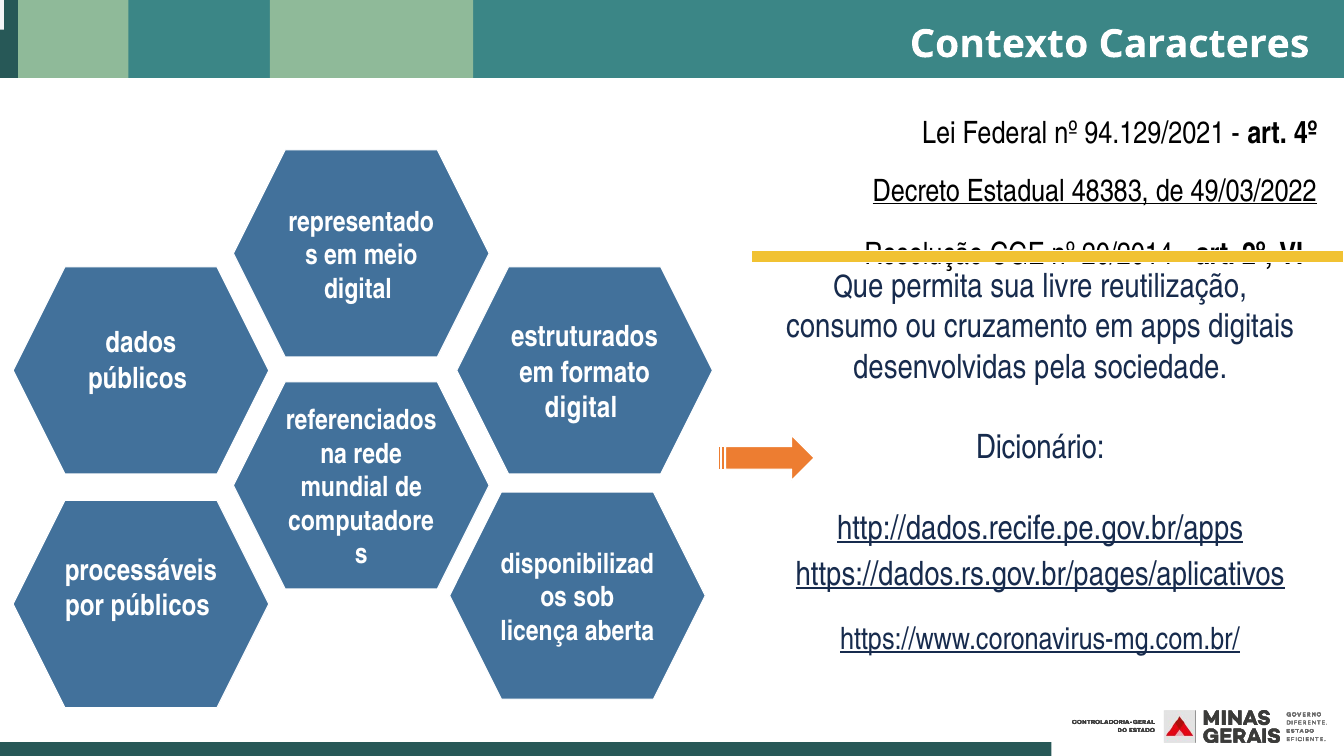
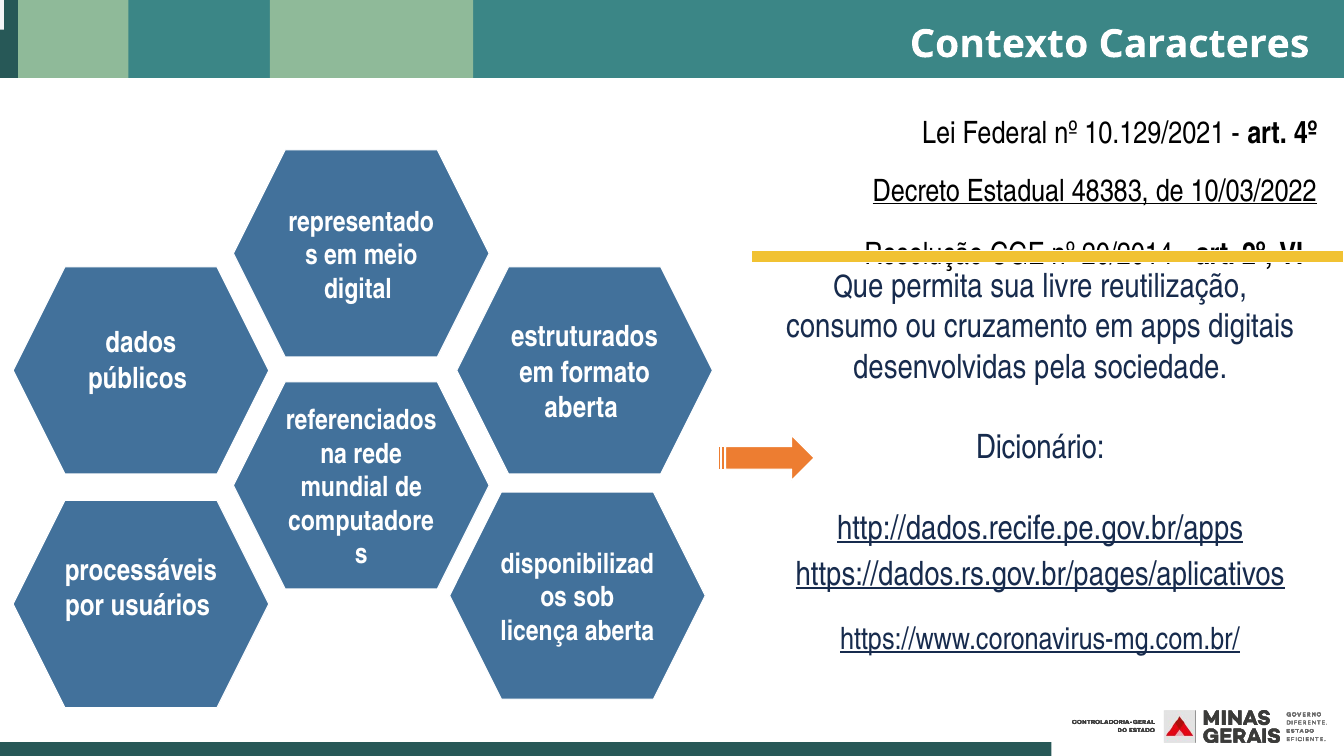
94.129/2021: 94.129/2021 -> 10.129/2021
49/03/2022: 49/03/2022 -> 10/03/2022
digital at (581, 408): digital -> aberta
por públicos: públicos -> usuários
